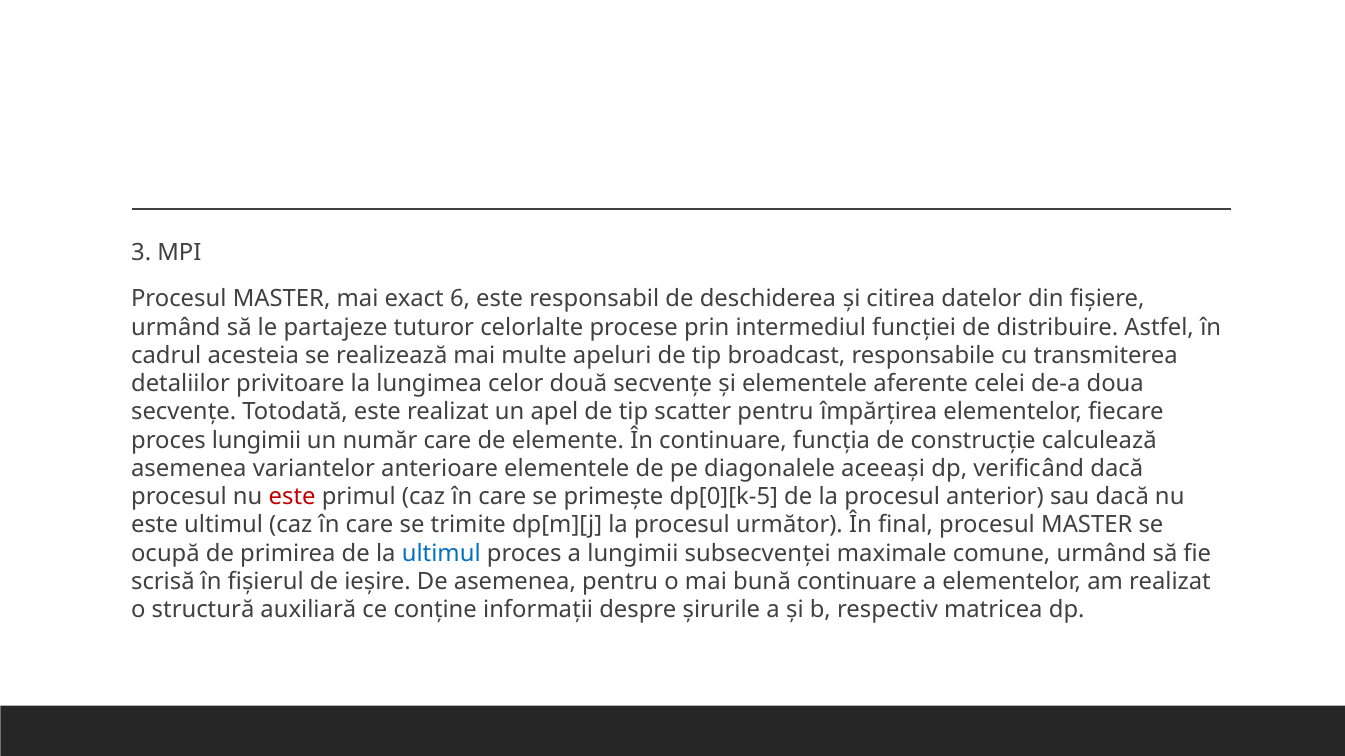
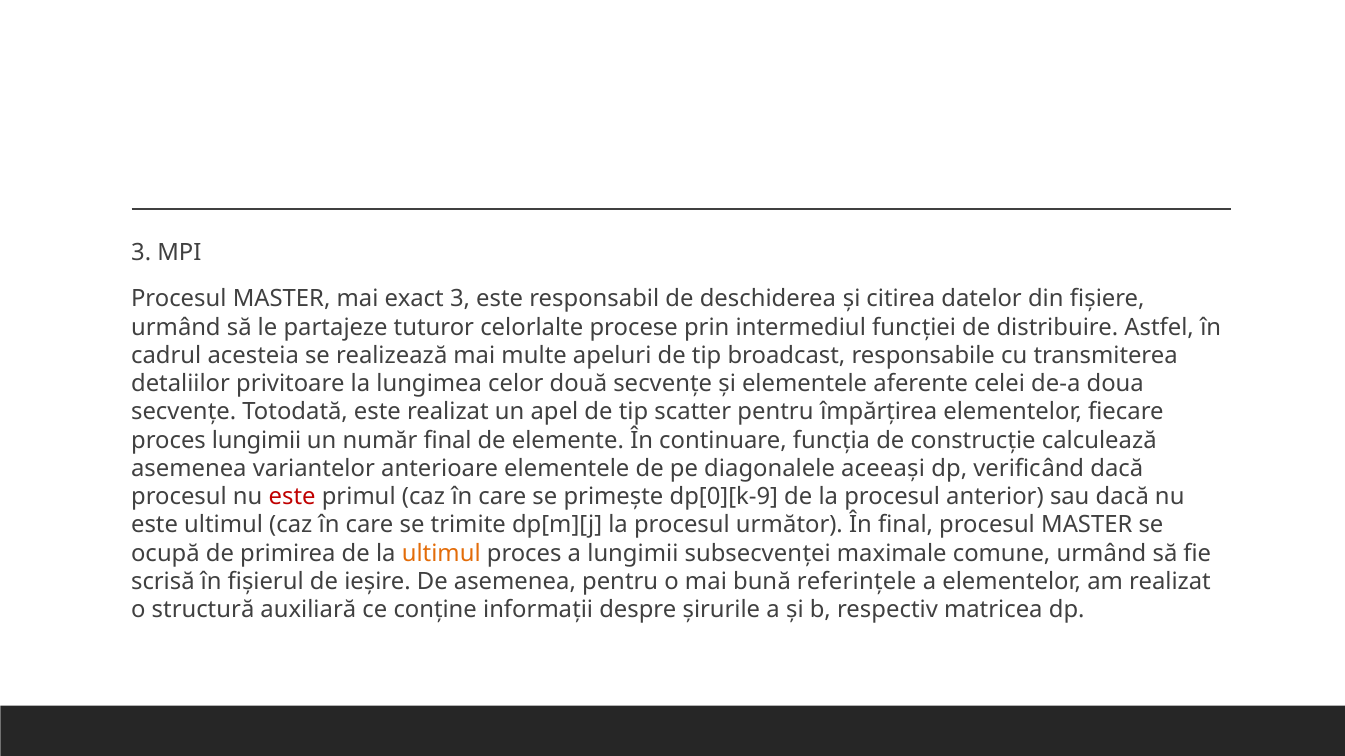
exact 6: 6 -> 3
număr care: care -> final
dp[0][k-5: dp[0][k-5 -> dp[0][k-9
ultimul at (441, 554) colour: blue -> orange
bună continuare: continuare -> referințele
